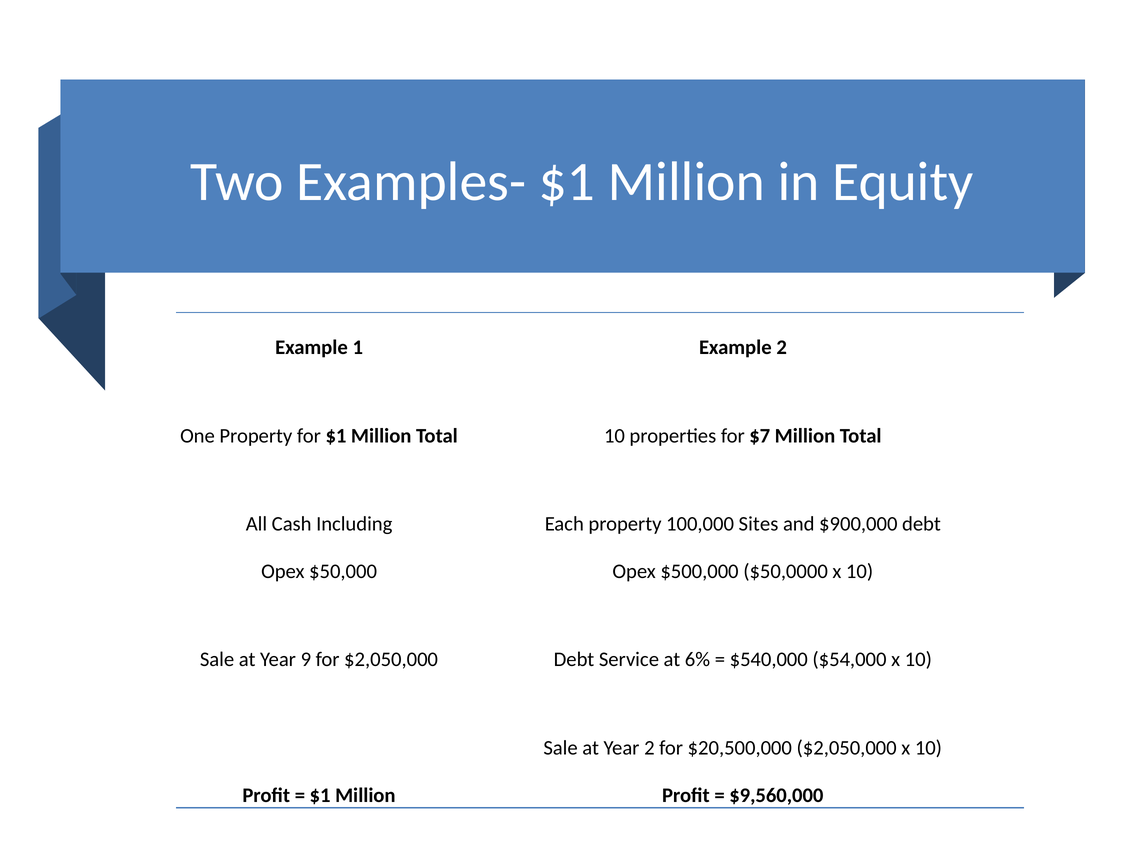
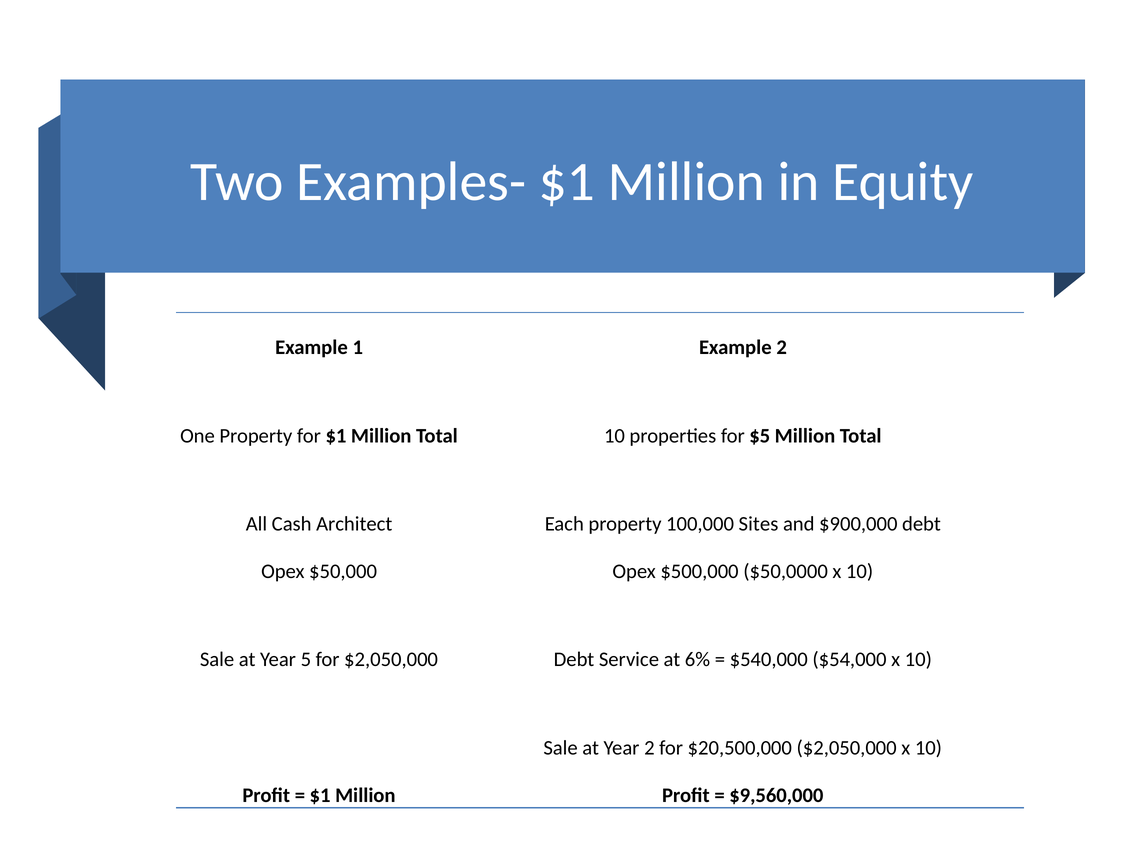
$7: $7 -> $5
Including: Including -> Architect
9: 9 -> 5
